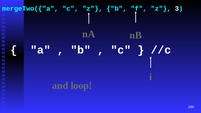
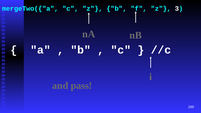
loop: loop -> pass
